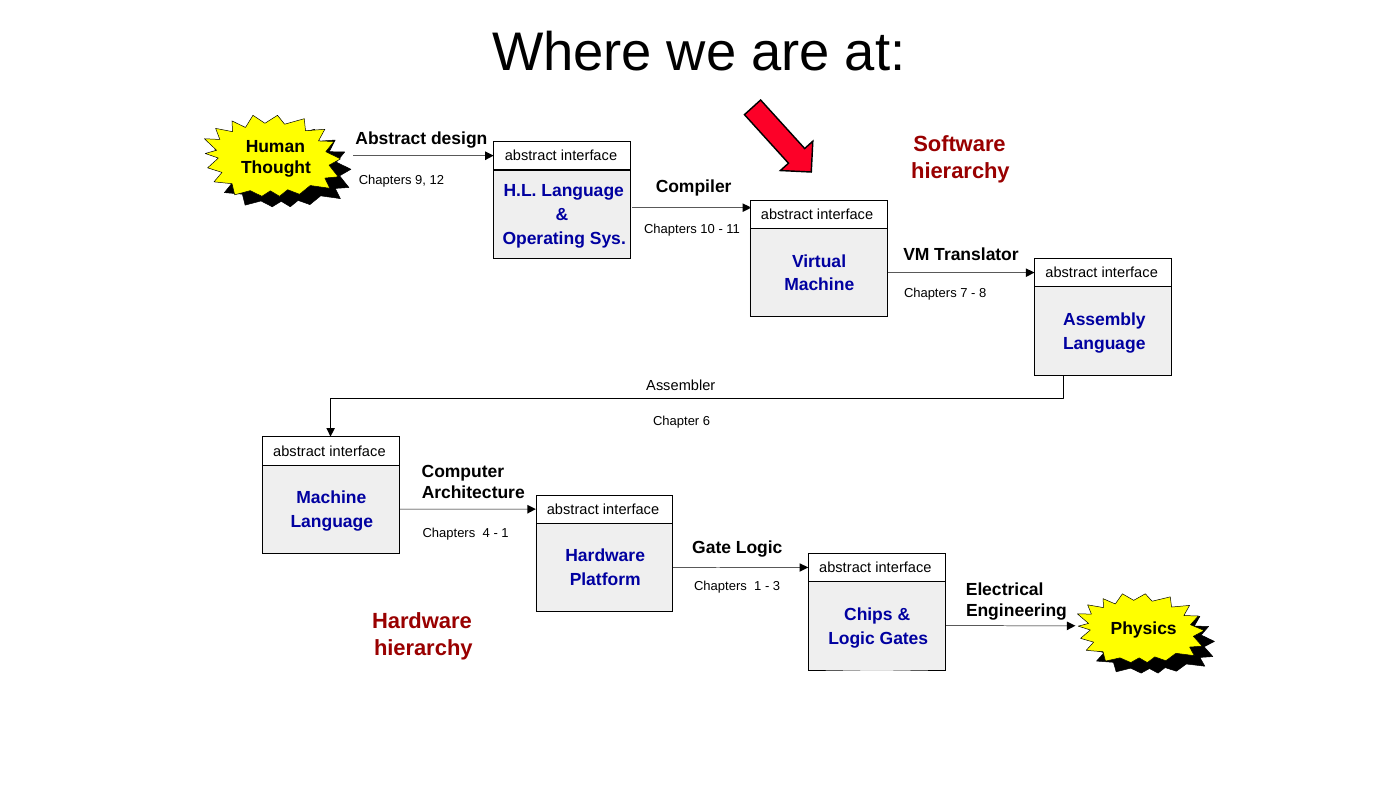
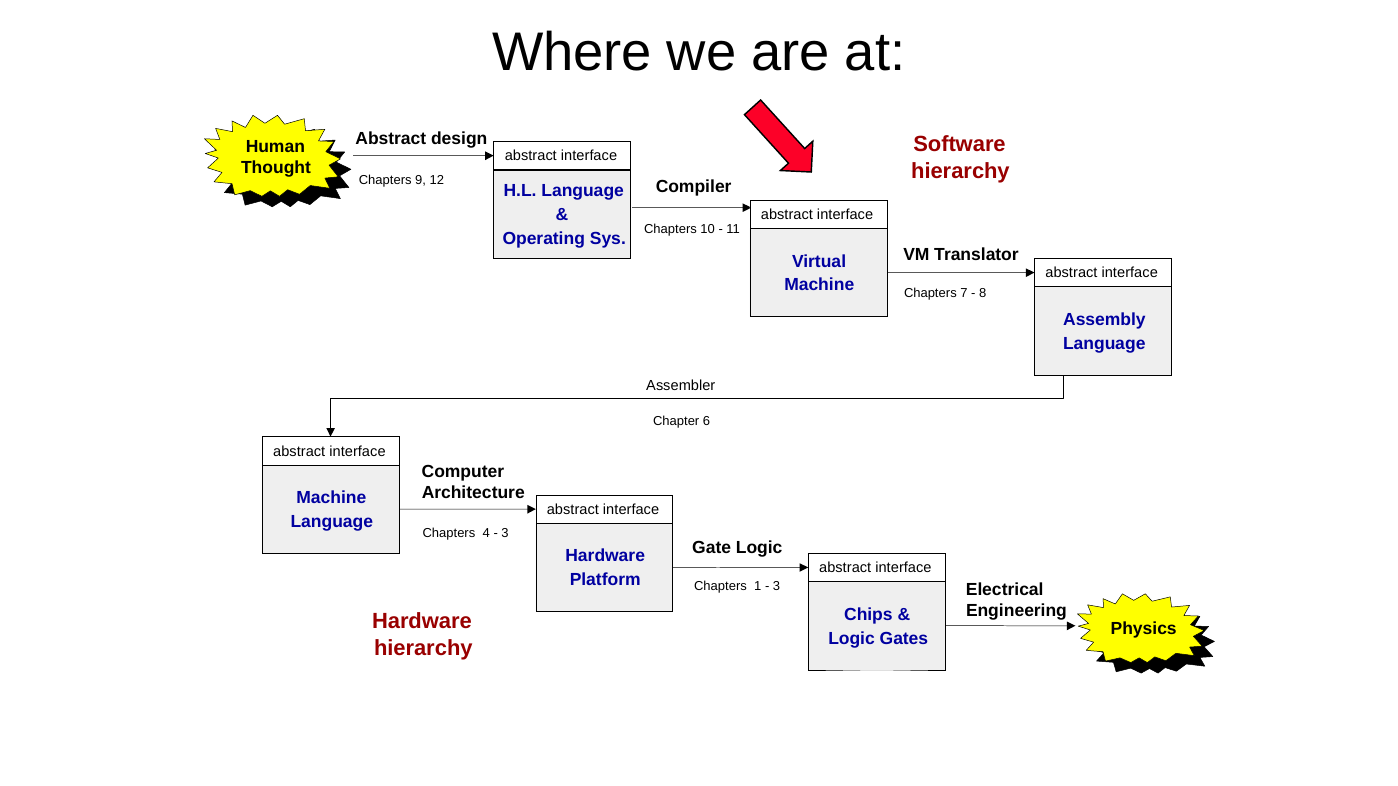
1 at (505, 533): 1 -> 3
